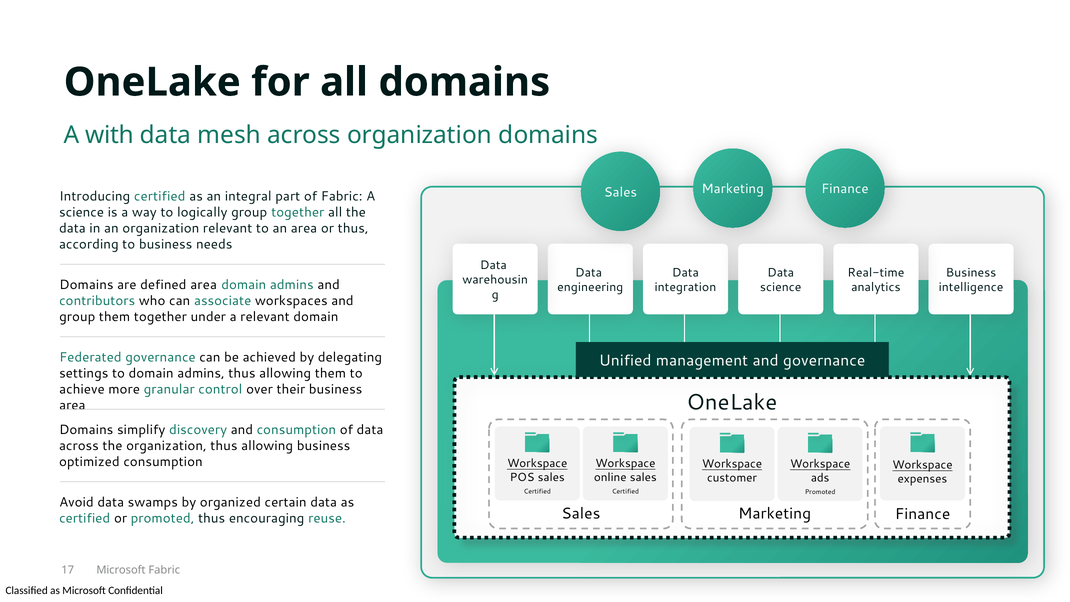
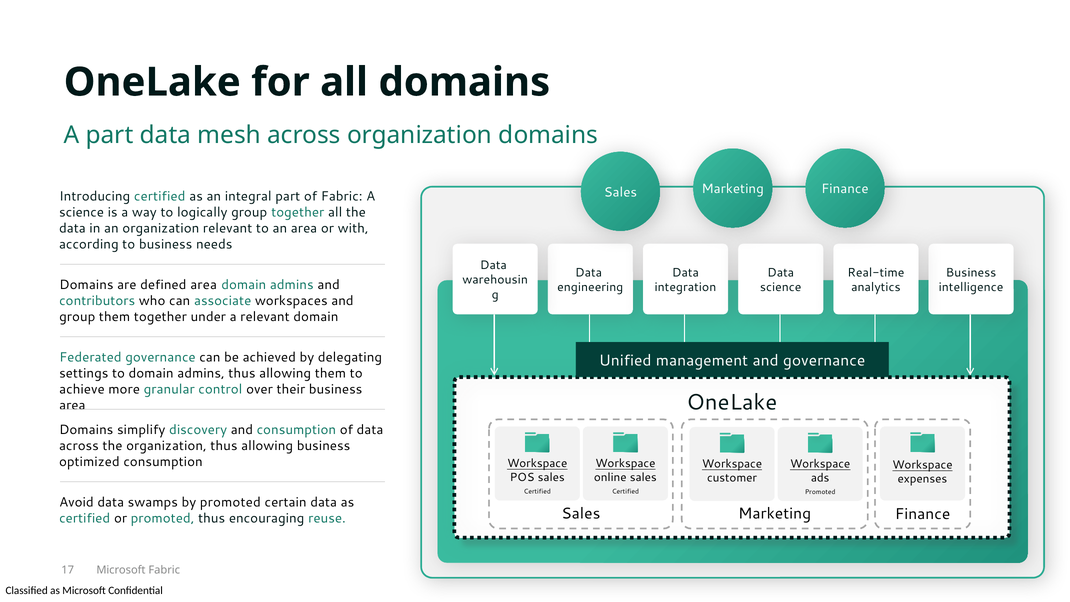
A with: with -> part
or thus: thus -> with
by organized: organized -> promoted
